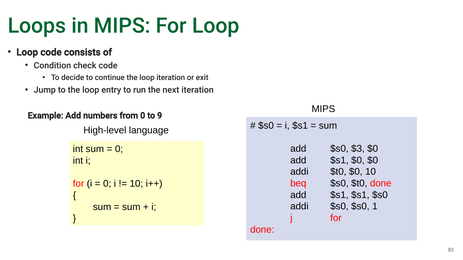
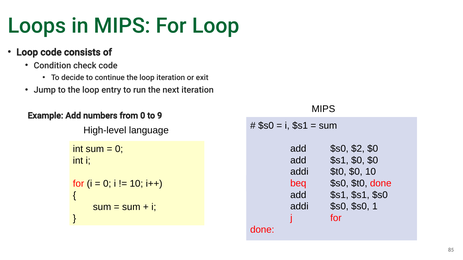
$3: $3 -> $2
